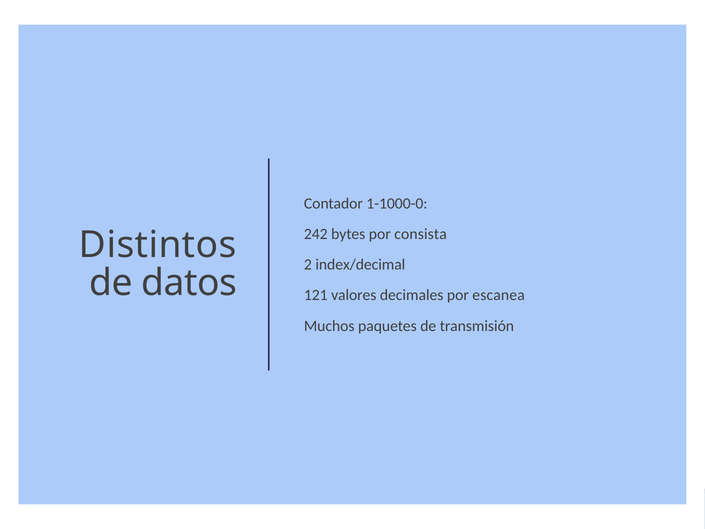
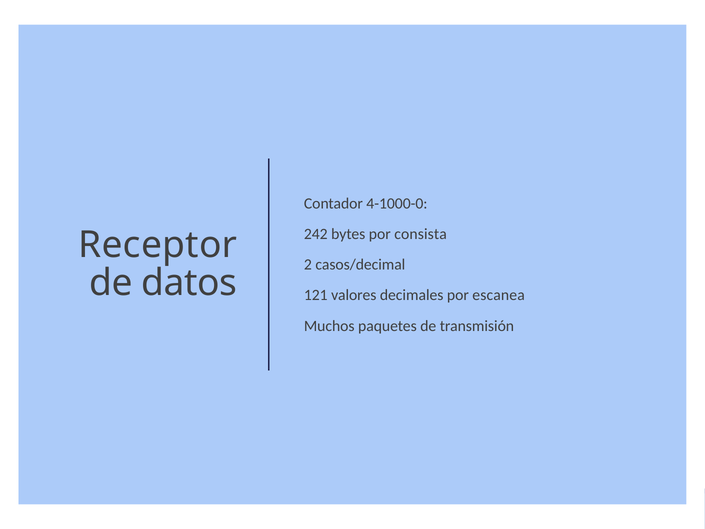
1-1000-0: 1-1000-0 -> 4-1000-0
Distintos: Distintos -> Receptor
index/decimal: index/decimal -> casos/decimal
